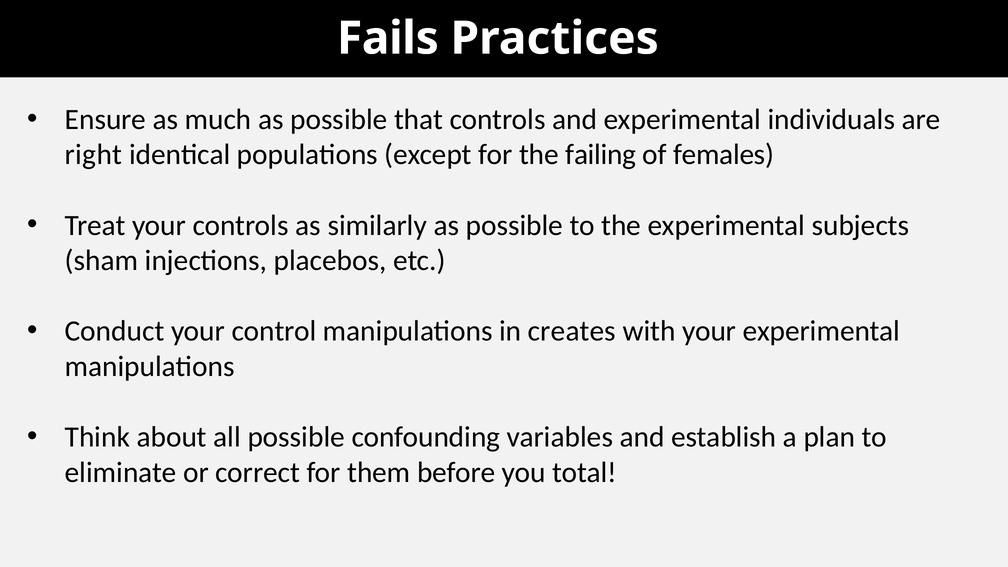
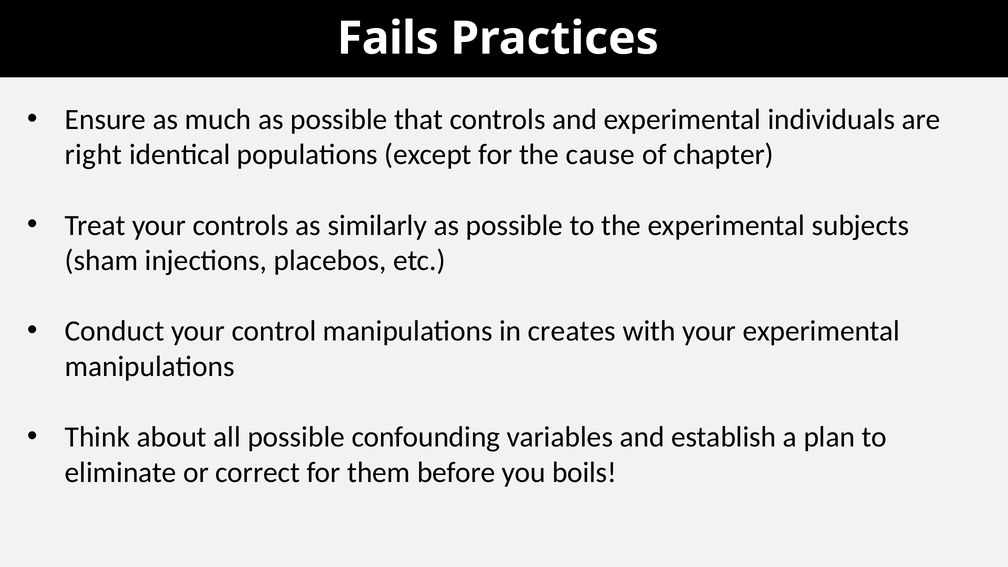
failing: failing -> cause
females: females -> chapter
total: total -> boils
